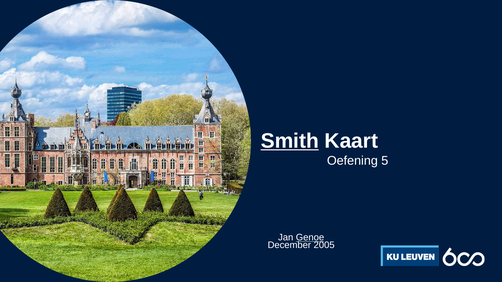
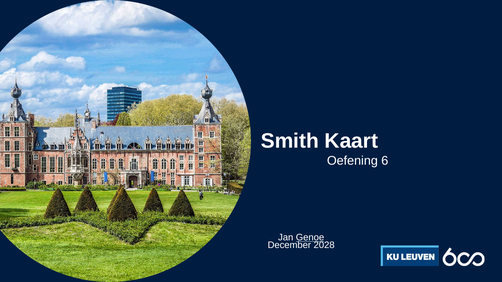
Smith underline: present -> none
5: 5 -> 6
2005: 2005 -> 2028
